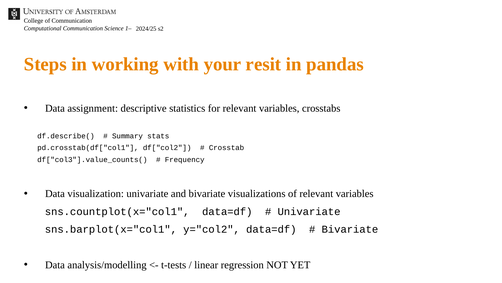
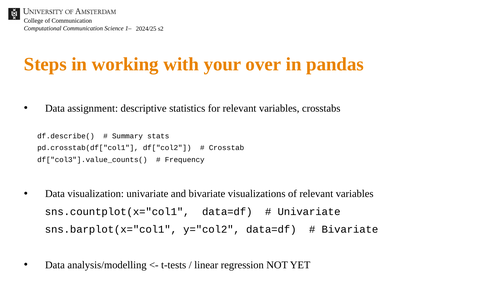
resit: resit -> over
